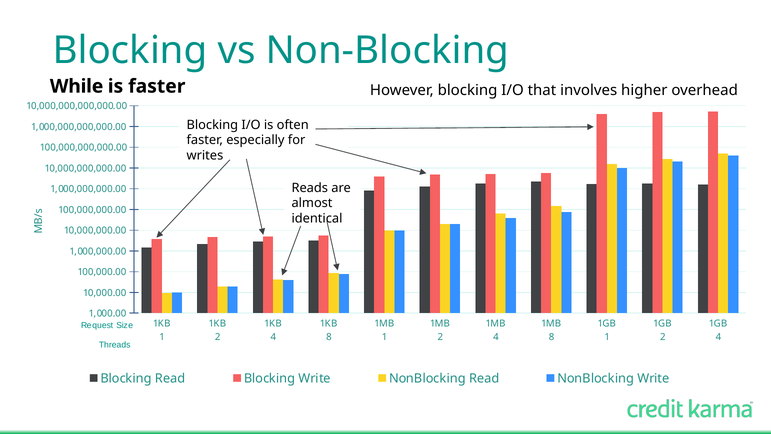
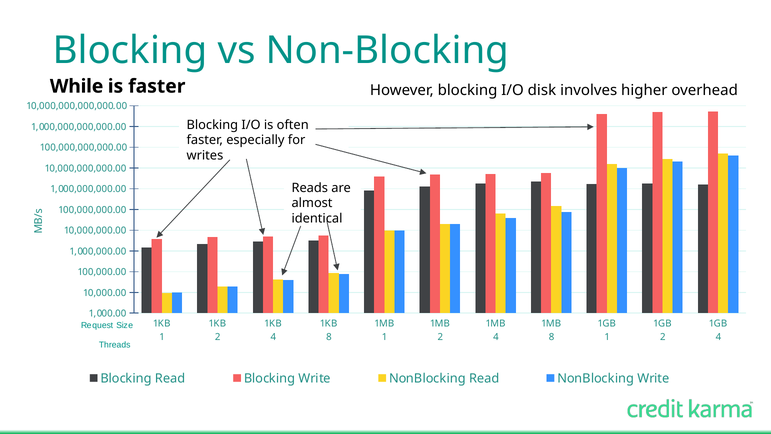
that: that -> disk
